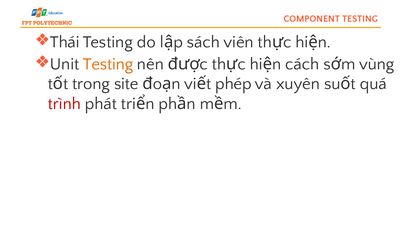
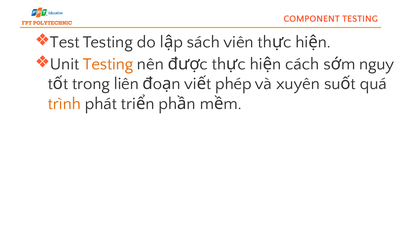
Thái: Thái -> Test
vùng: vùng -> nguy
site: site -> liên
trình colour: red -> orange
